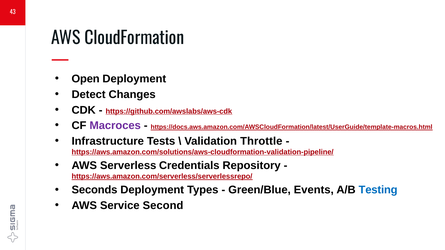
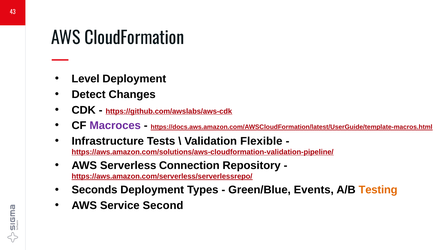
Open: Open -> Level
Throttle: Throttle -> Flexible
Credentials: Credentials -> Connection
Testing colour: blue -> orange
